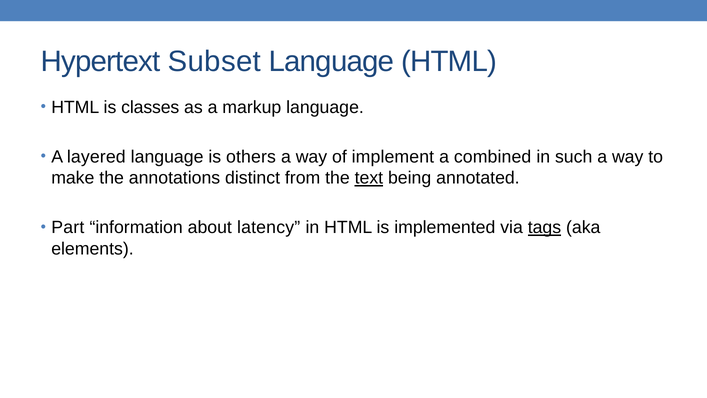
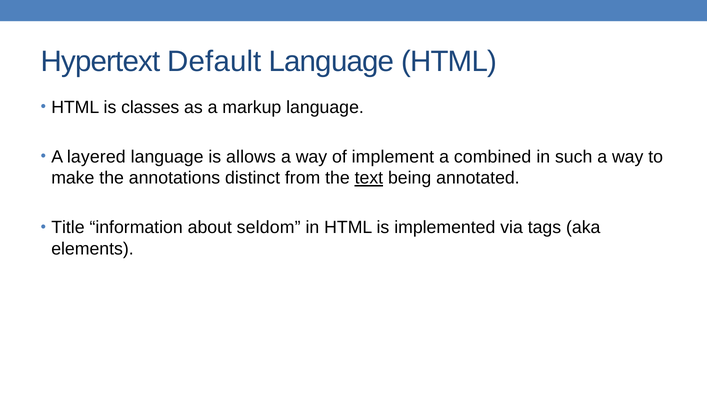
Subset: Subset -> Default
others: others -> allows
Part: Part -> Title
latency: latency -> seldom
tags underline: present -> none
